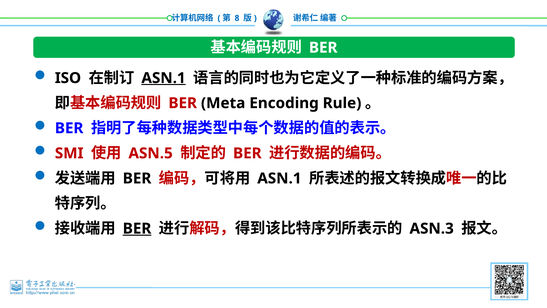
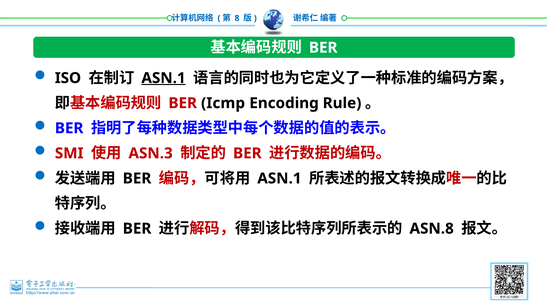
Meta: Meta -> Icmp
ASN.5: ASN.5 -> ASN.3
BER at (137, 228) underline: present -> none
ASN.3: ASN.3 -> ASN.8
